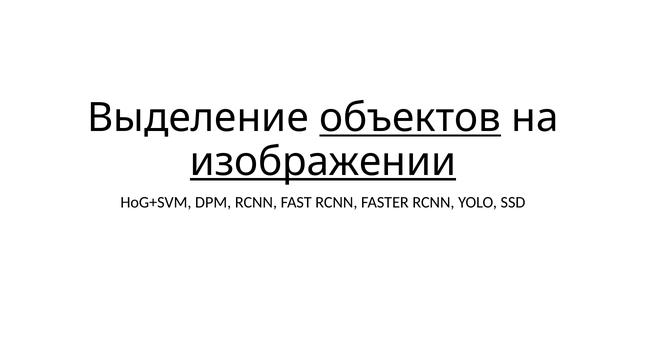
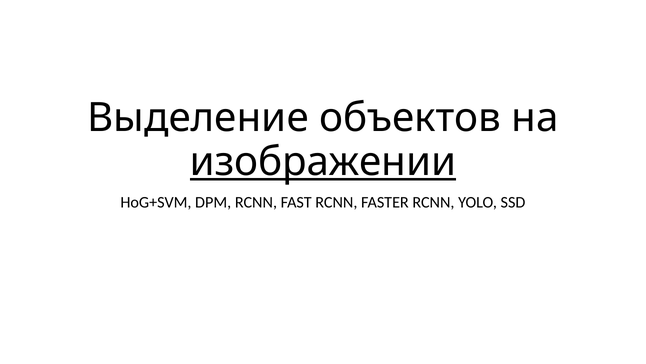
объектов underline: present -> none
